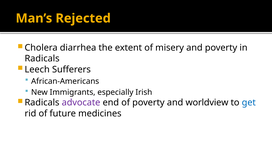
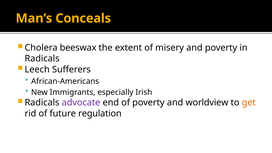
Rejected: Rejected -> Conceals
diarrhea: diarrhea -> beeswax
get colour: blue -> orange
medicines: medicines -> regulation
